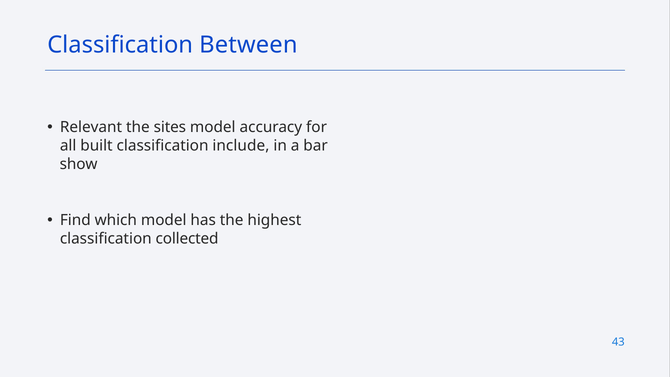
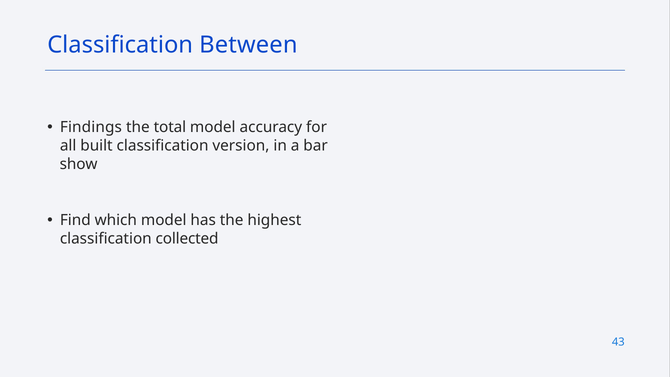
Relevant: Relevant -> Findings
sites: sites -> total
include: include -> version
